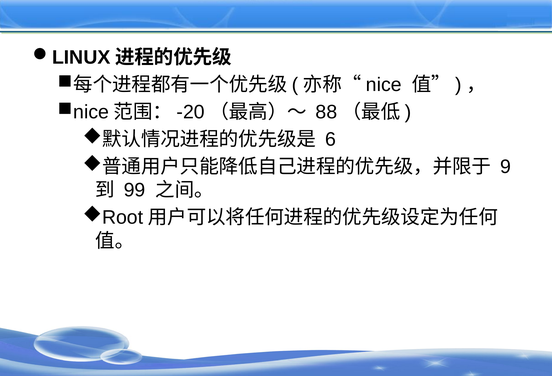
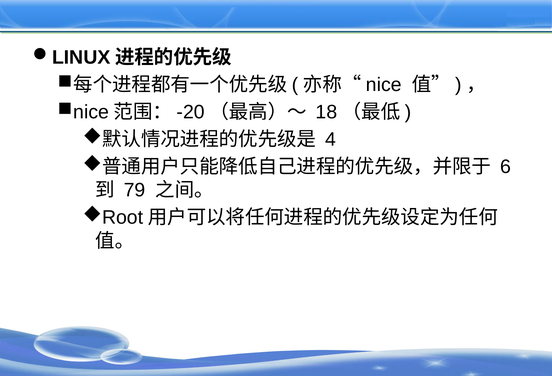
88: 88 -> 18
6: 6 -> 4
9: 9 -> 6
99: 99 -> 79
